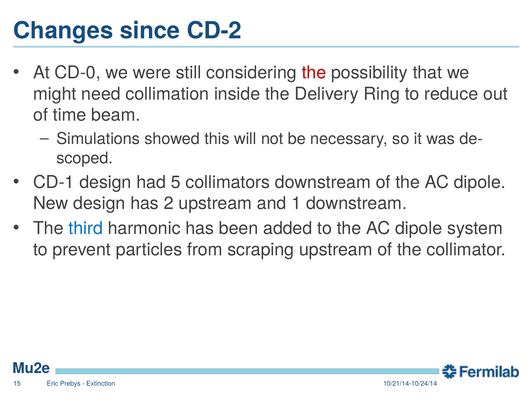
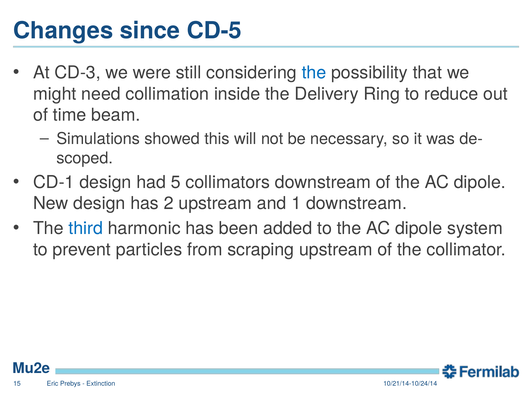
CD-2: CD-2 -> CD-5
CD-0: CD-0 -> CD-3
the at (314, 72) colour: red -> blue
